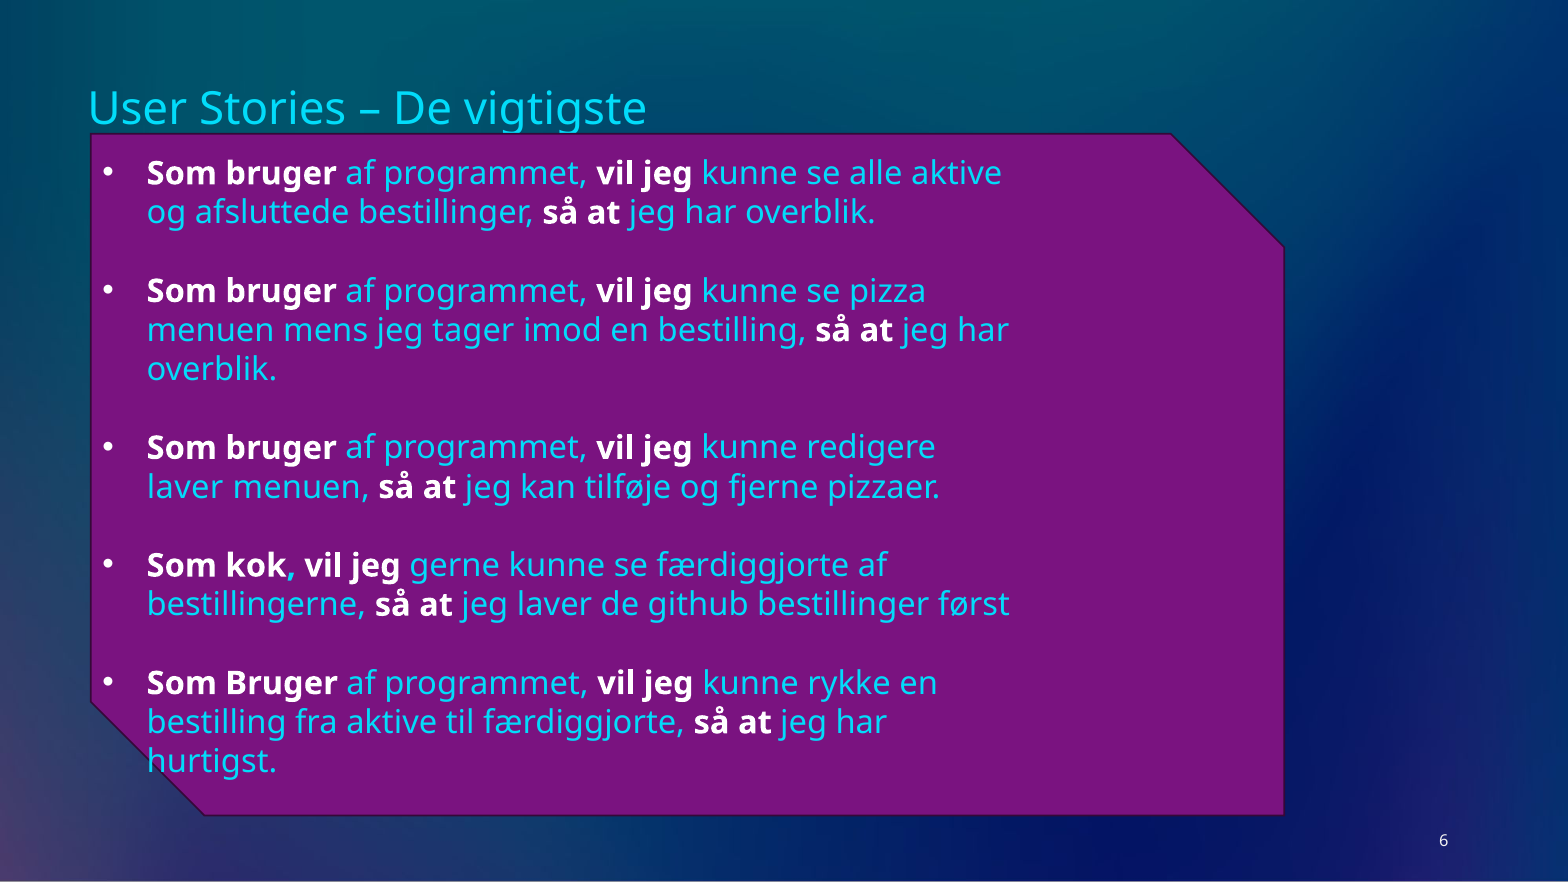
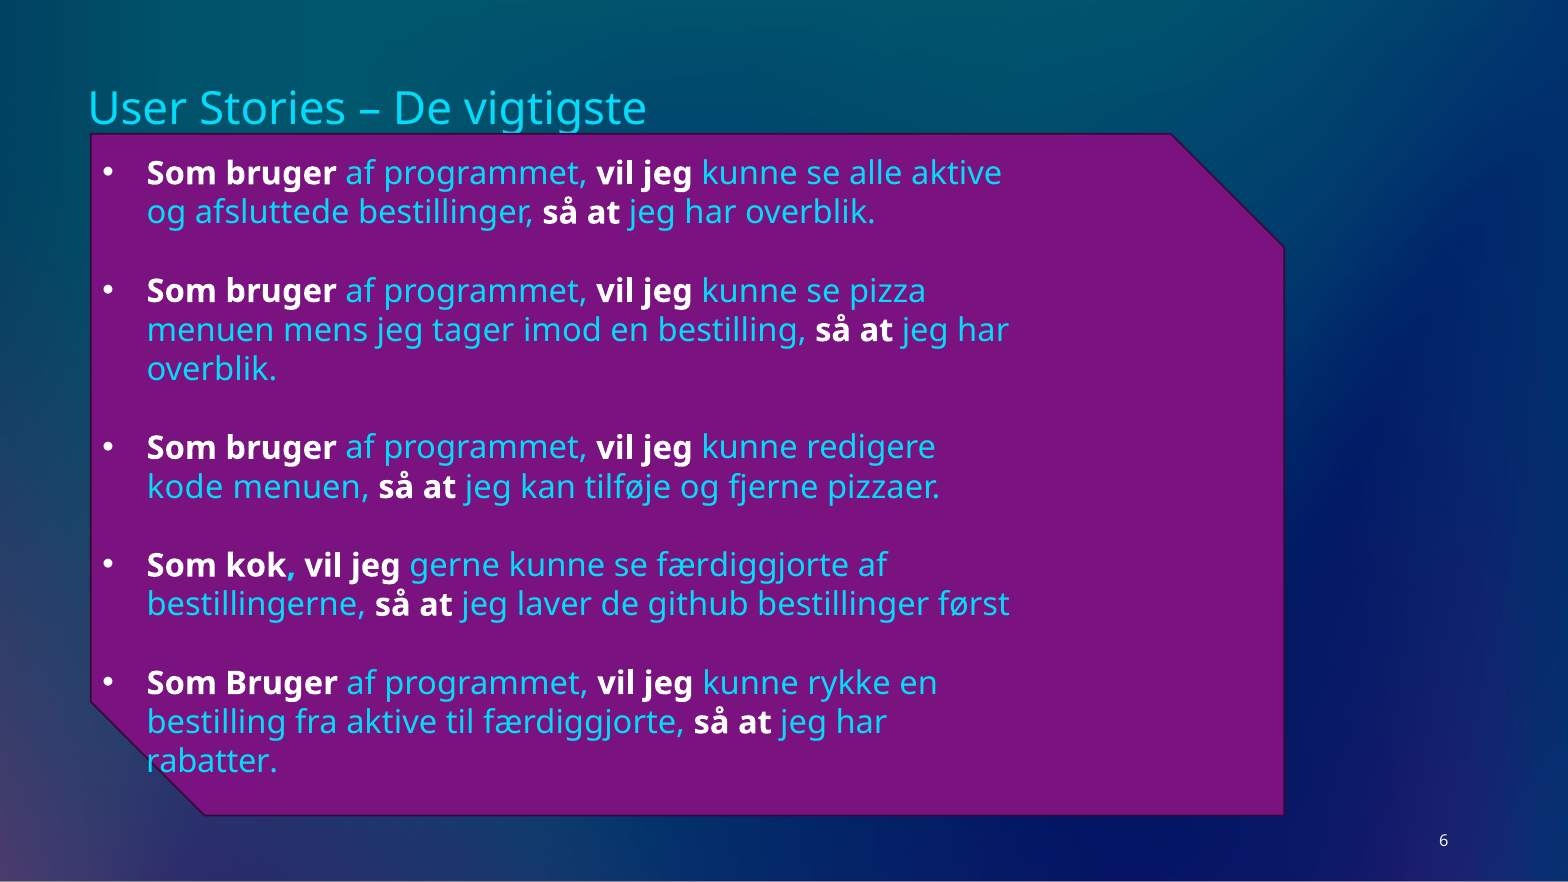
laver at (185, 487): laver -> kode
hurtigst: hurtigst -> rabatter
